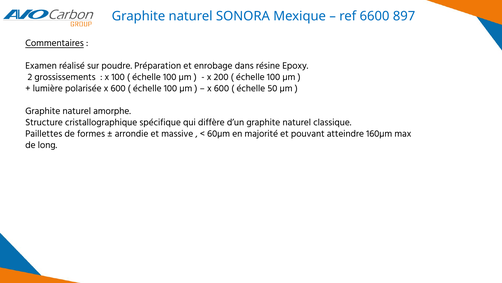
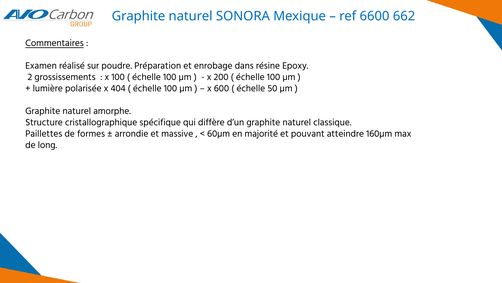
897: 897 -> 662
polarisée x 600: 600 -> 404
